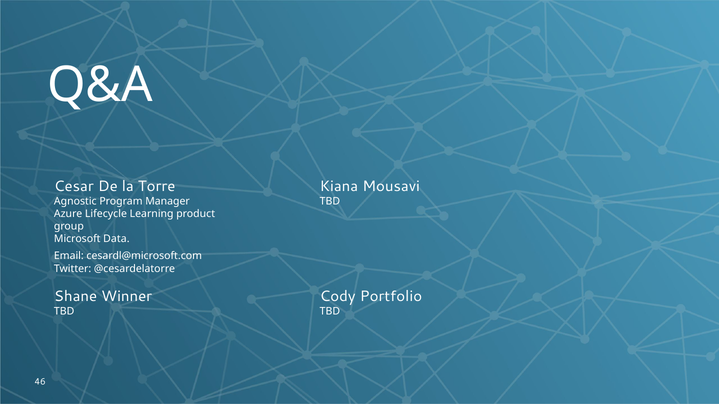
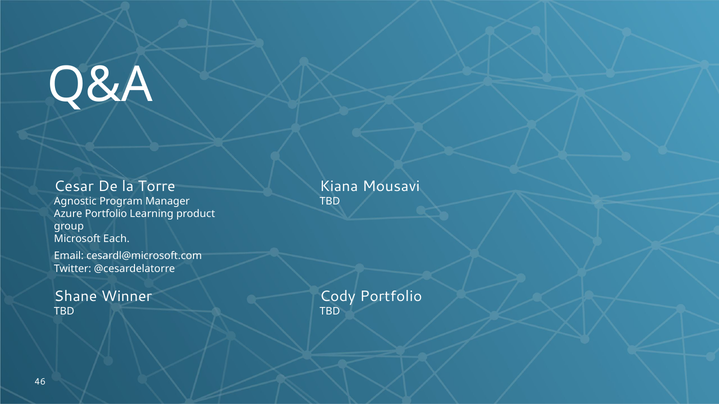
Azure Lifecycle: Lifecycle -> Portfolio
Data: Data -> Each
